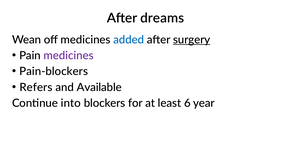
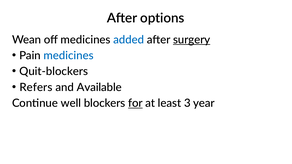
dreams: dreams -> options
medicines at (69, 56) colour: purple -> blue
Pain-blockers: Pain-blockers -> Quit-blockers
into: into -> well
for underline: none -> present
6: 6 -> 3
